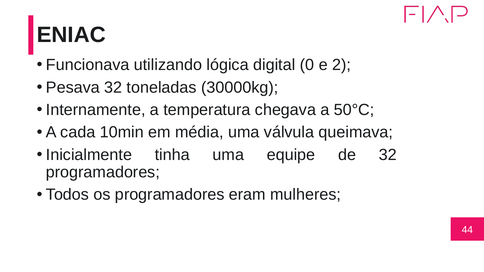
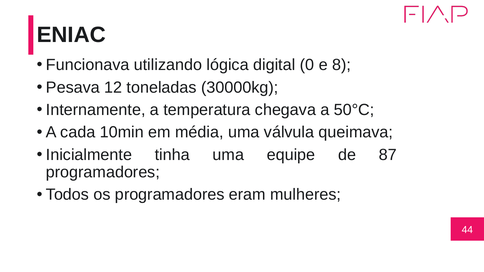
2: 2 -> 8
Pesava 32: 32 -> 12
de 32: 32 -> 87
